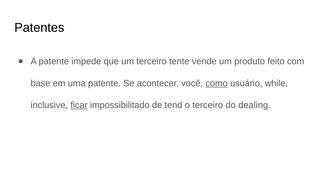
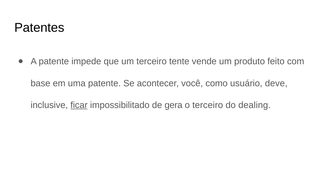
como underline: present -> none
while: while -> deve
tend: tend -> gera
